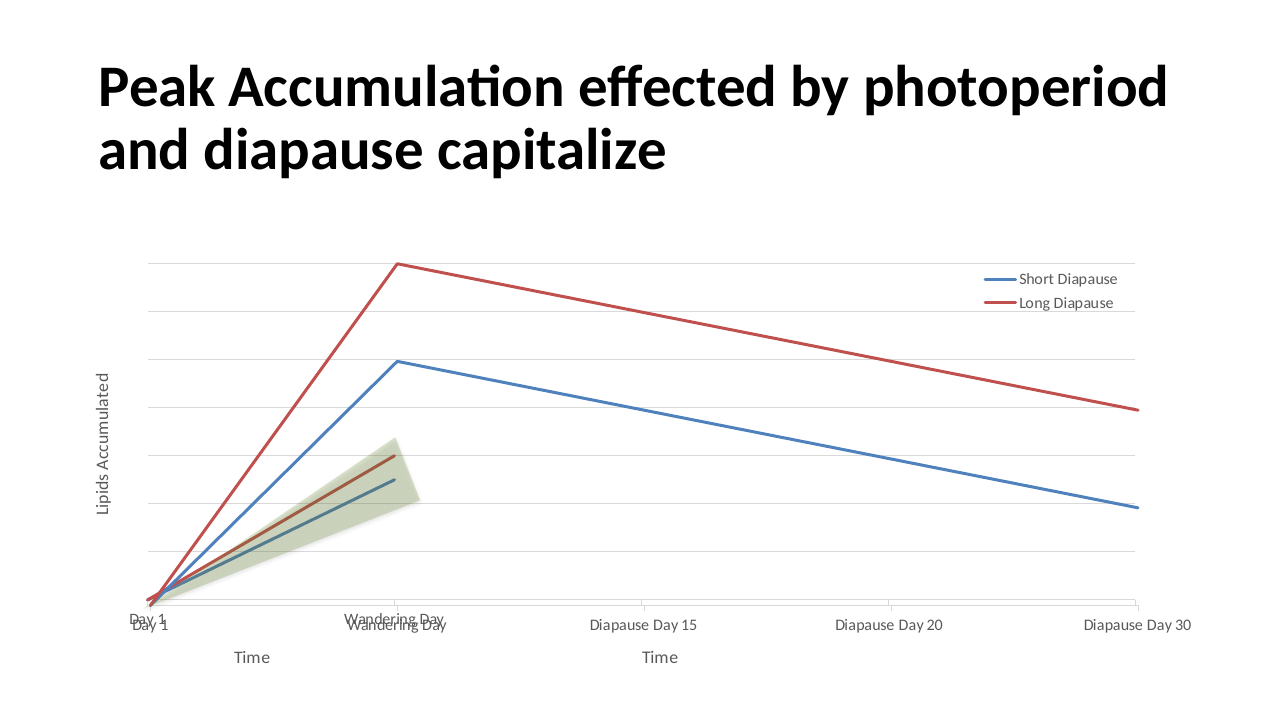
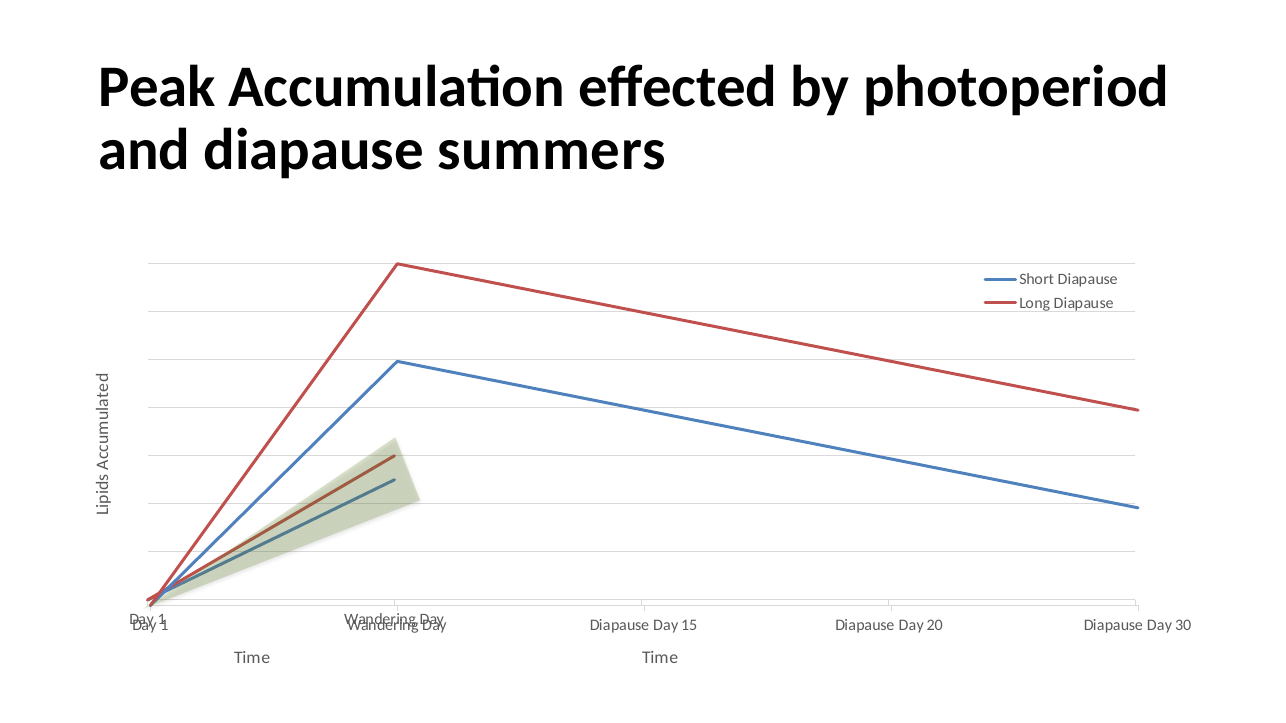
capitalize: capitalize -> summers
